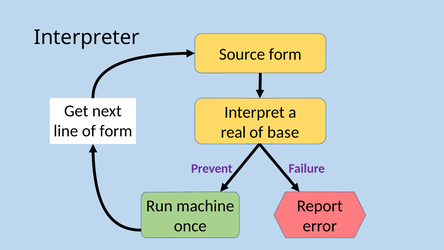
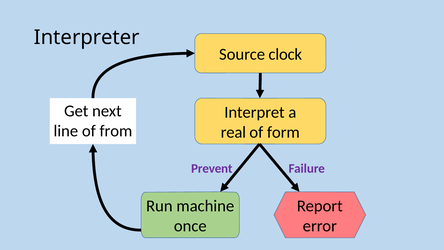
Source form: form -> clock
of form: form -> from
base: base -> form
